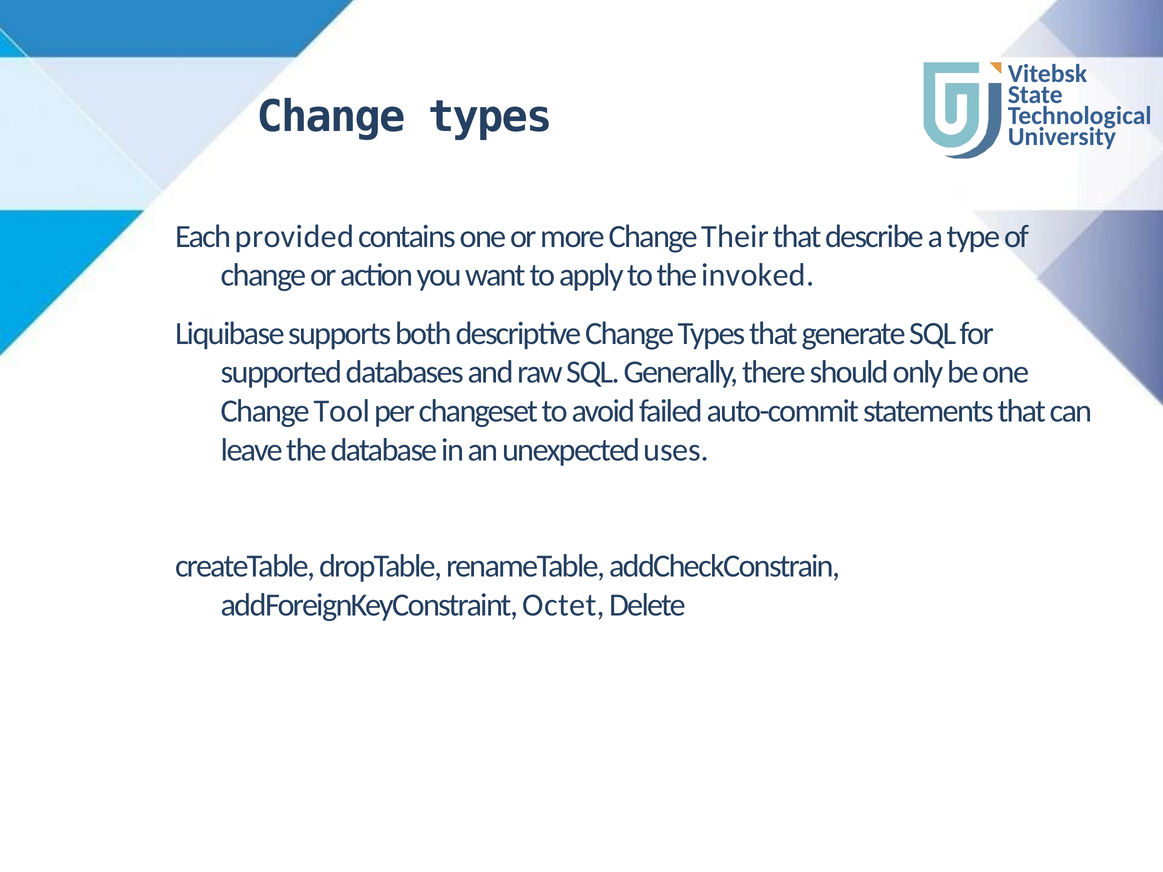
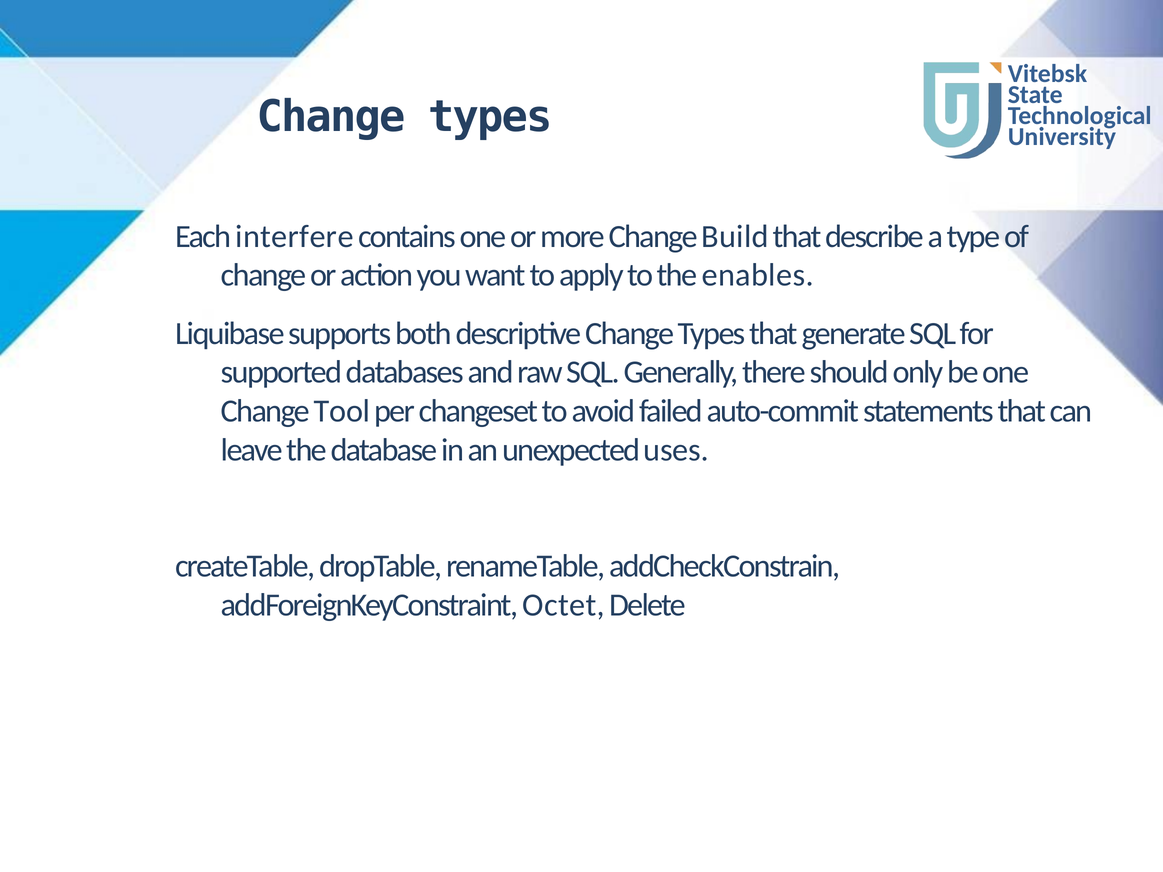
provided: provided -> interfere
Their: Their -> Build
invoked: invoked -> enables
